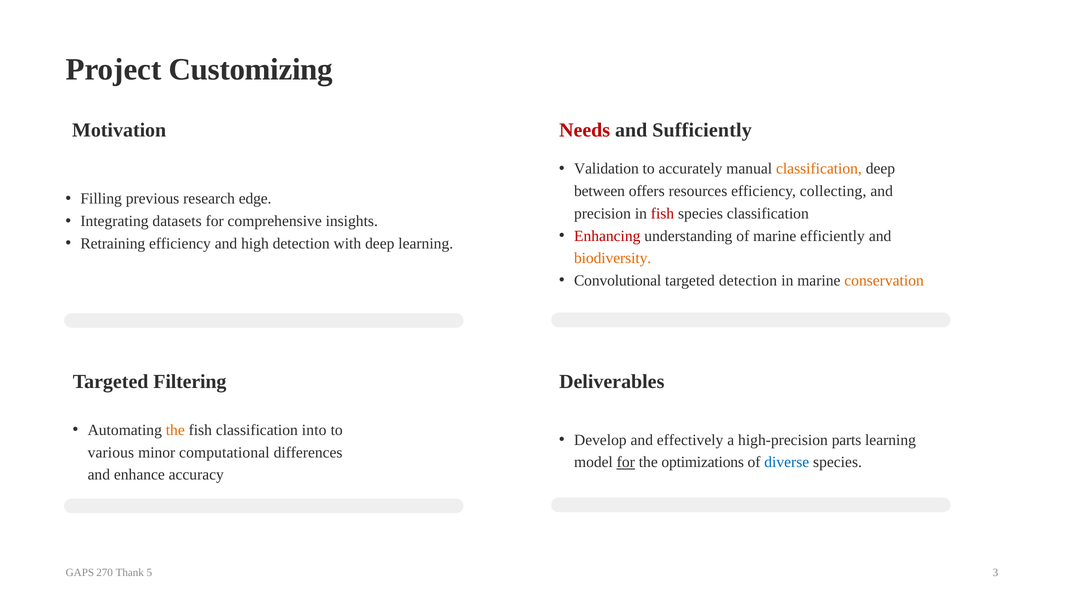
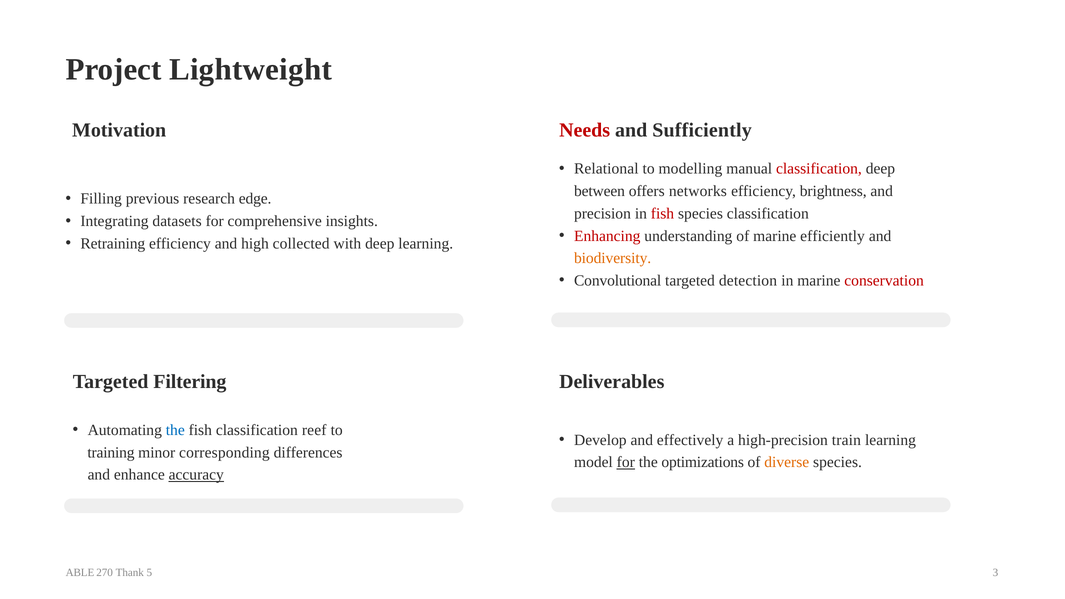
Customizing: Customizing -> Lightweight
Validation: Validation -> Relational
accurately: accurately -> modelling
classification at (819, 169) colour: orange -> red
resources: resources -> networks
collecting: collecting -> brightness
high detection: detection -> collected
conservation colour: orange -> red
the at (175, 430) colour: orange -> blue
into: into -> reef
parts: parts -> train
various: various -> training
computational: computational -> corresponding
diverse colour: blue -> orange
accuracy underline: none -> present
GAPS: GAPS -> ABLE
